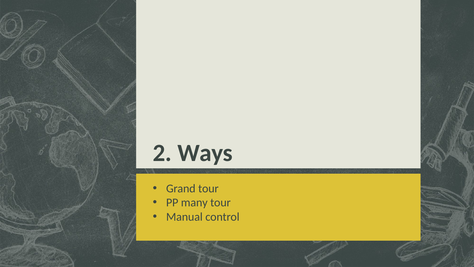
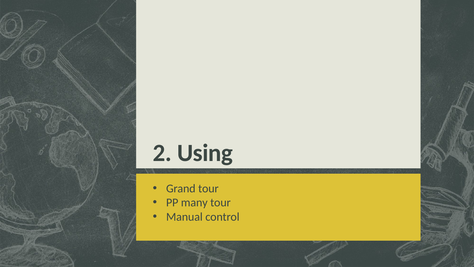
Ways: Ways -> Using
